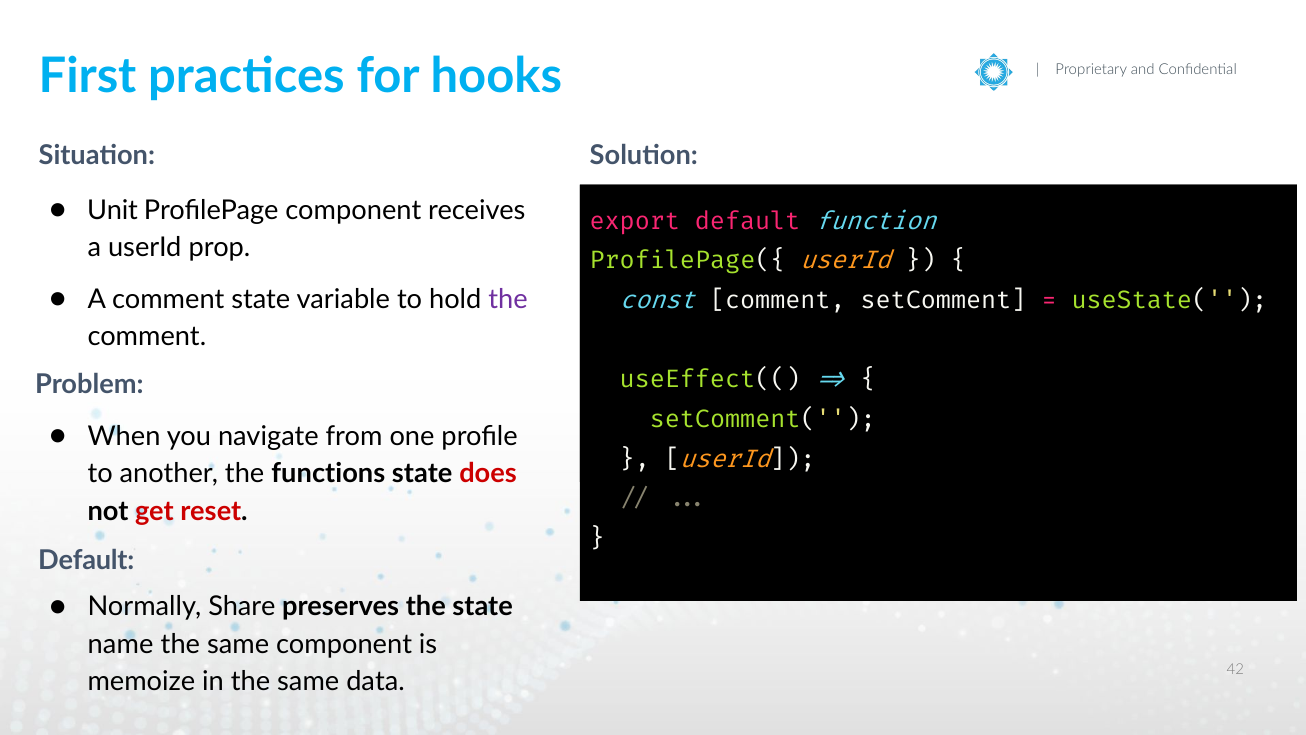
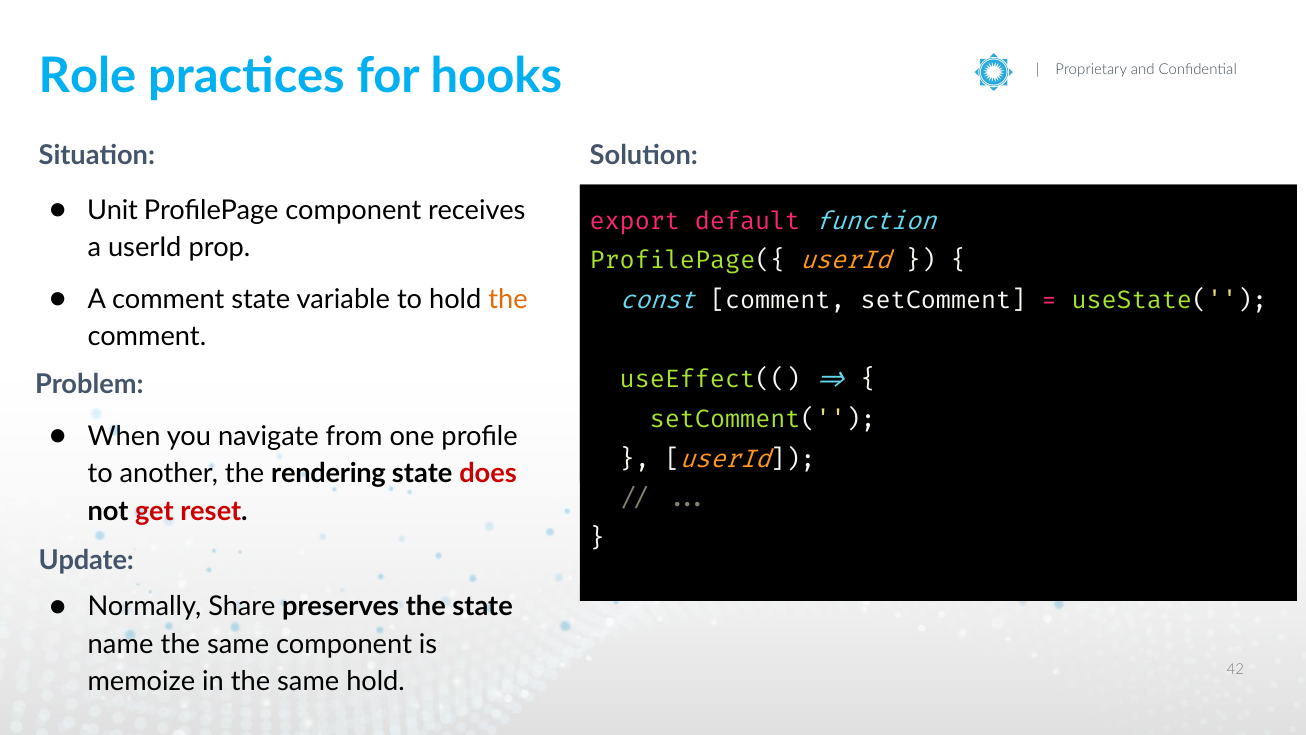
First: First -> Role
the at (508, 299) colour: purple -> orange
functions: functions -> rendering
Default at (86, 560): Default -> Update
same data: data -> hold
